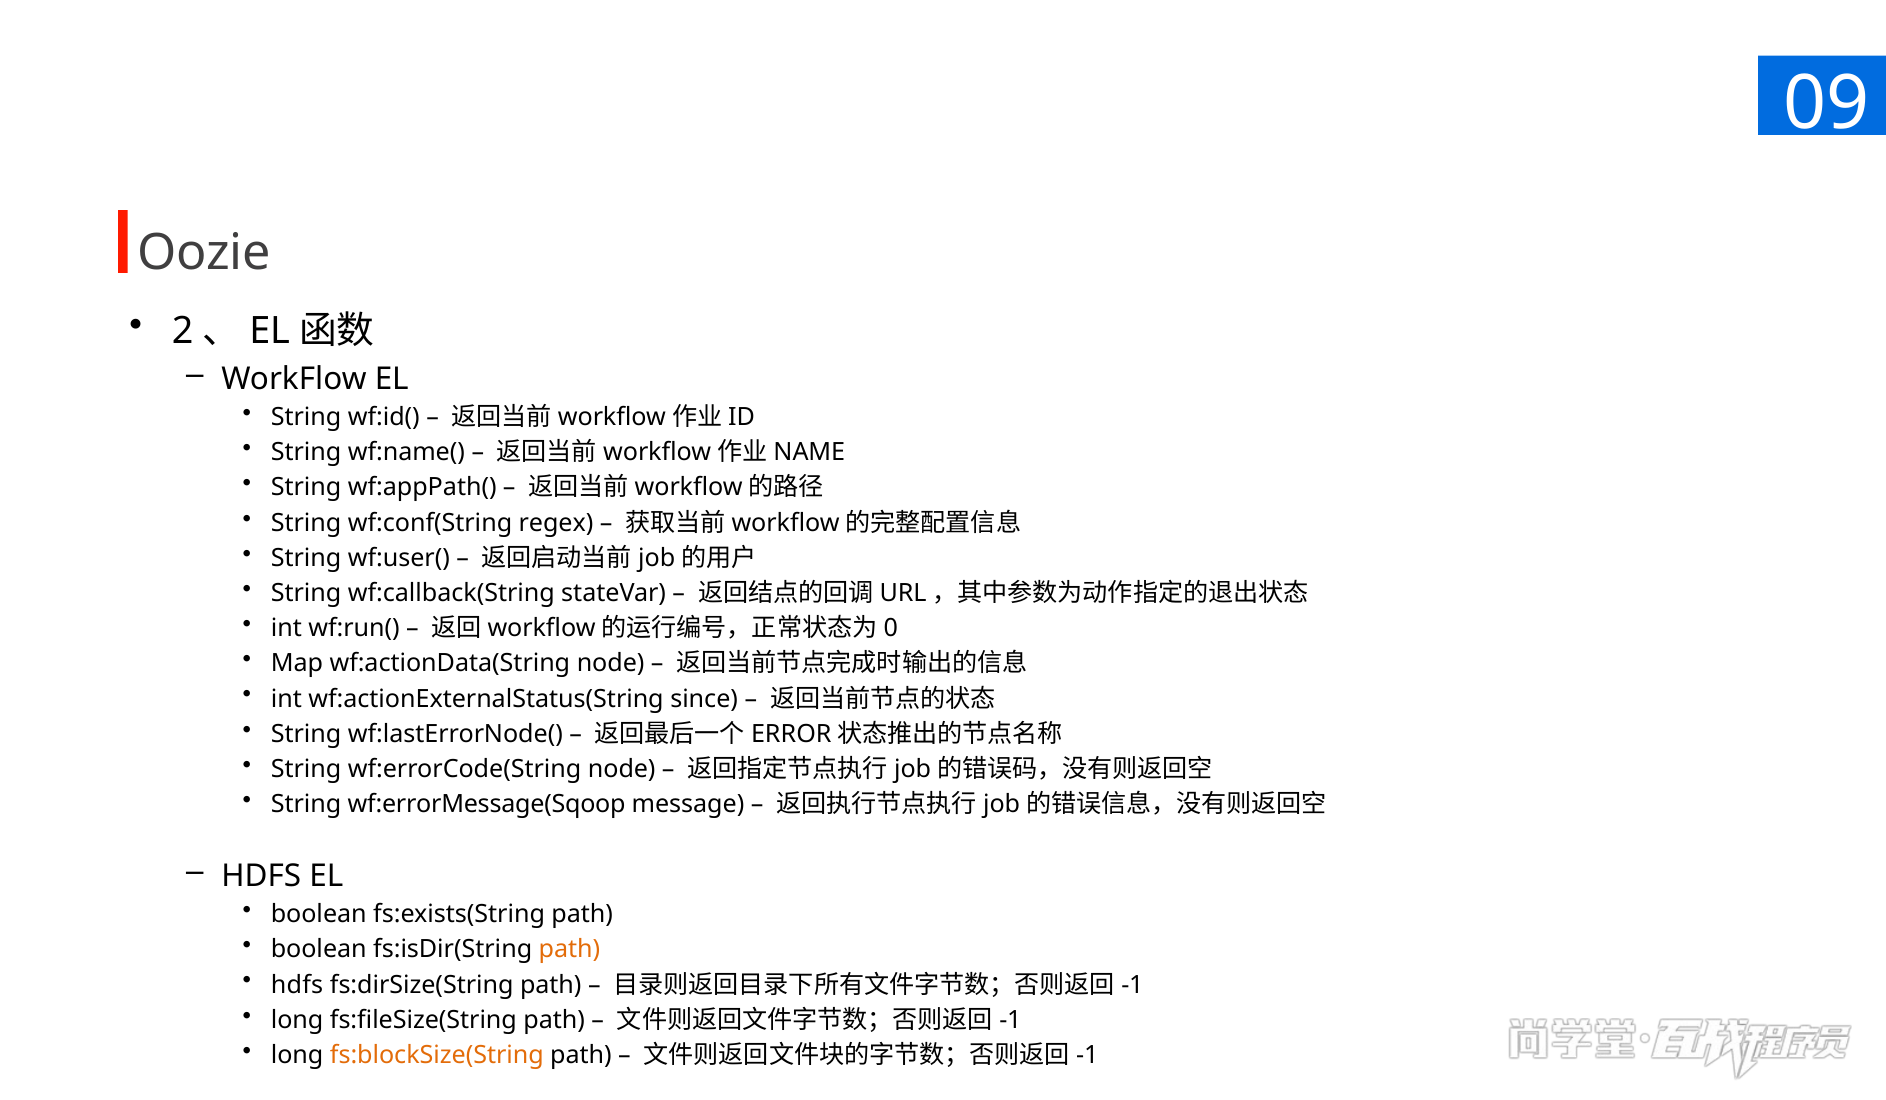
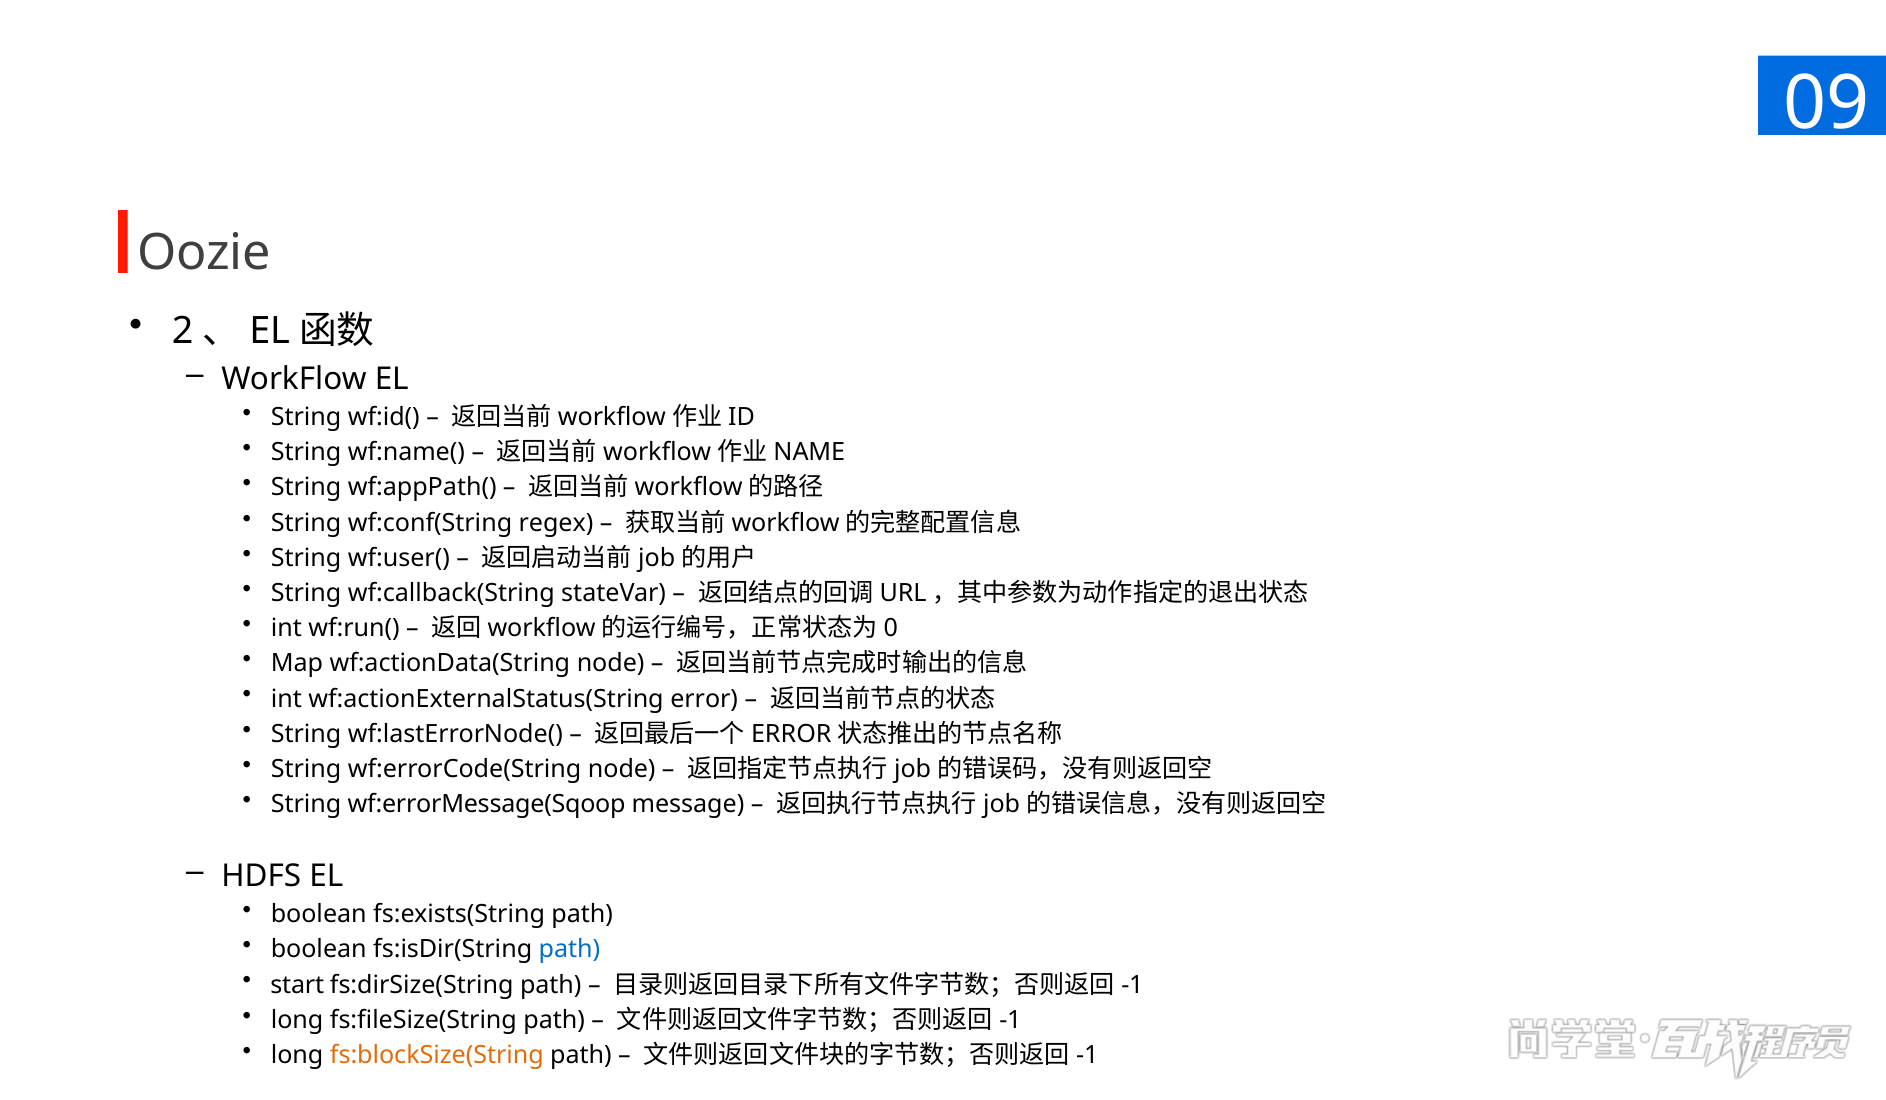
since: since -> error
path at (569, 950) colour: orange -> blue
hdfs at (297, 985): hdfs -> start
